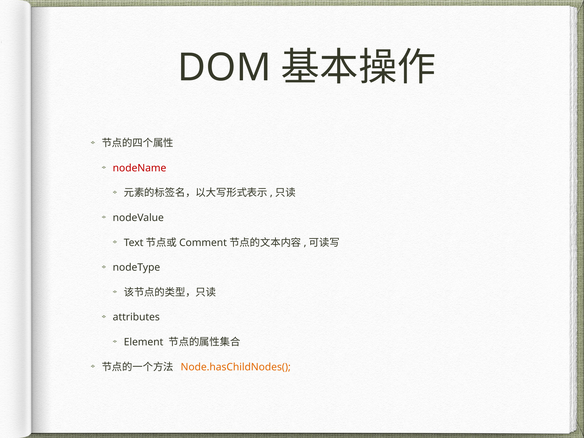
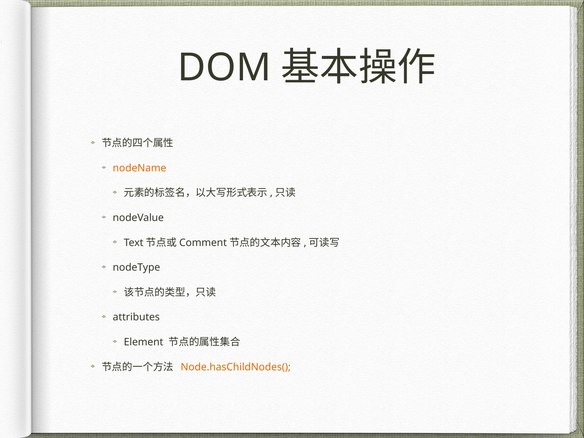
nodeName colour: red -> orange
